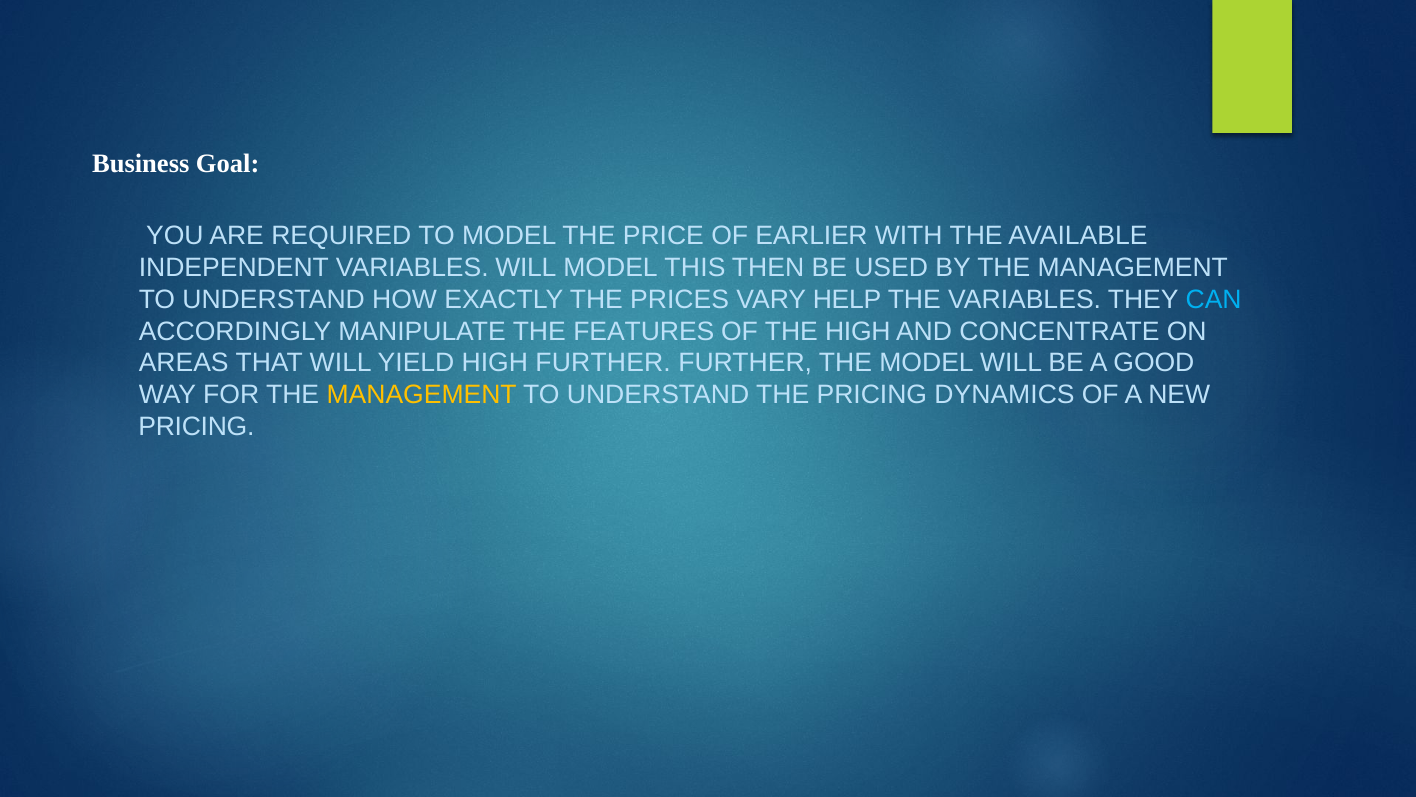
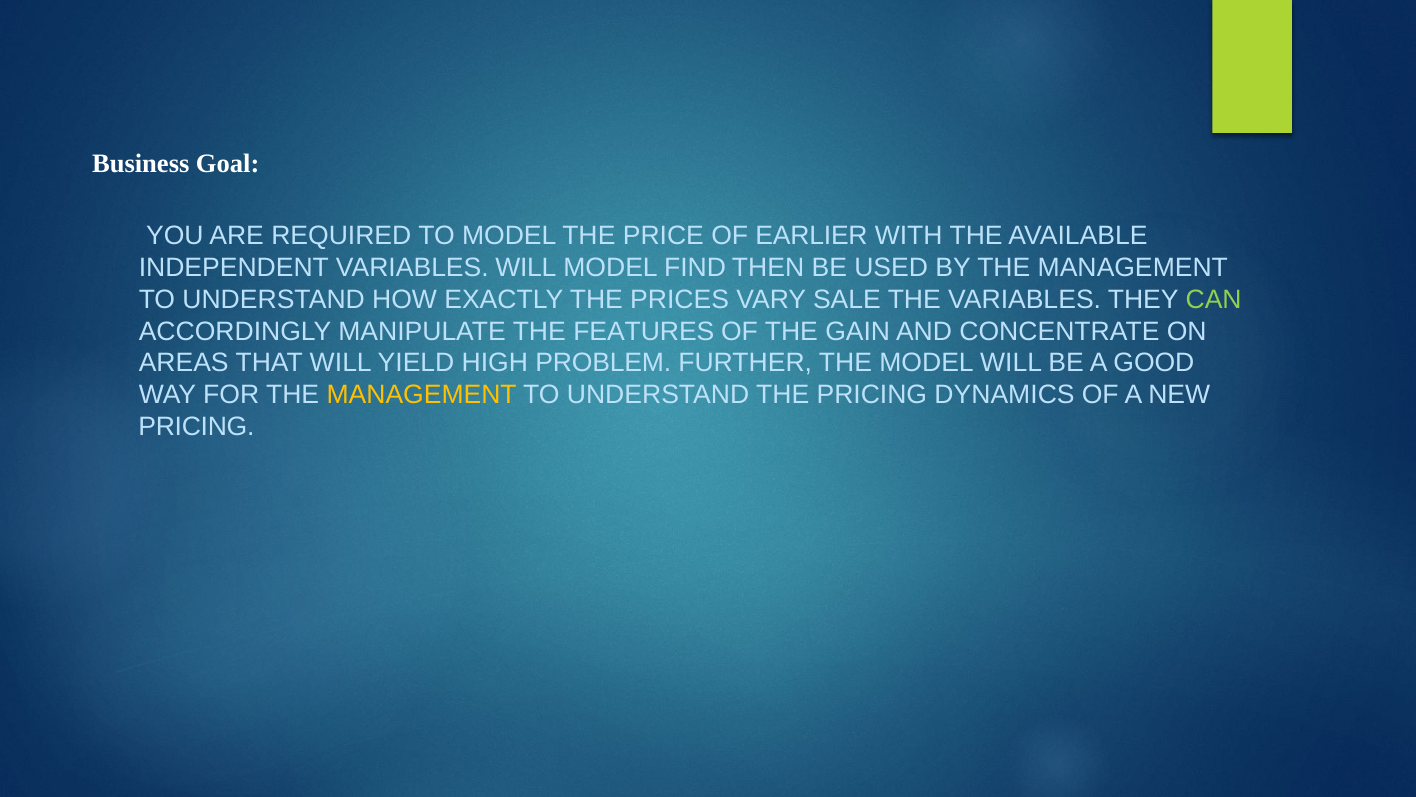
THIS: THIS -> FIND
HELP: HELP -> SALE
CAN colour: light blue -> light green
THE HIGH: HIGH -> GAIN
HIGH FURTHER: FURTHER -> PROBLEM
